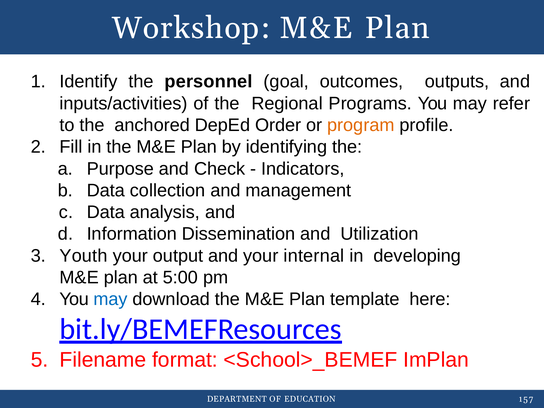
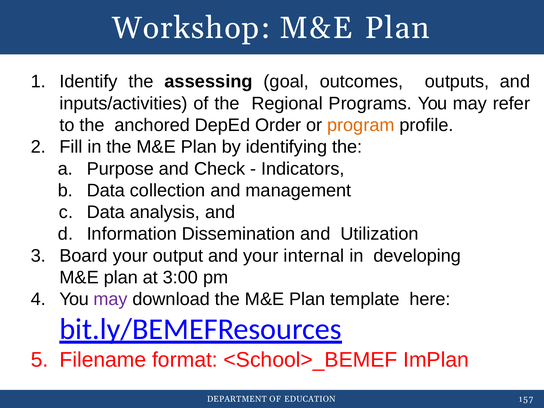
personnel: personnel -> assessing
Youth: Youth -> Board
5:00: 5:00 -> 3:00
may at (110, 299) colour: blue -> purple
